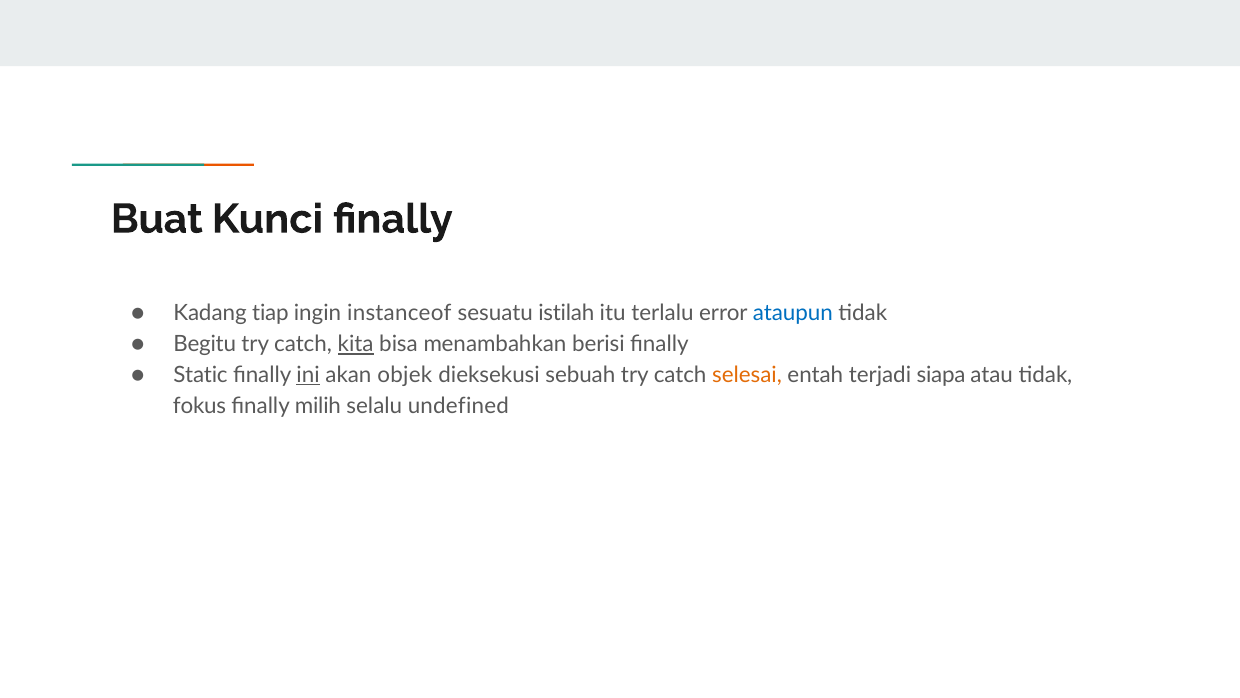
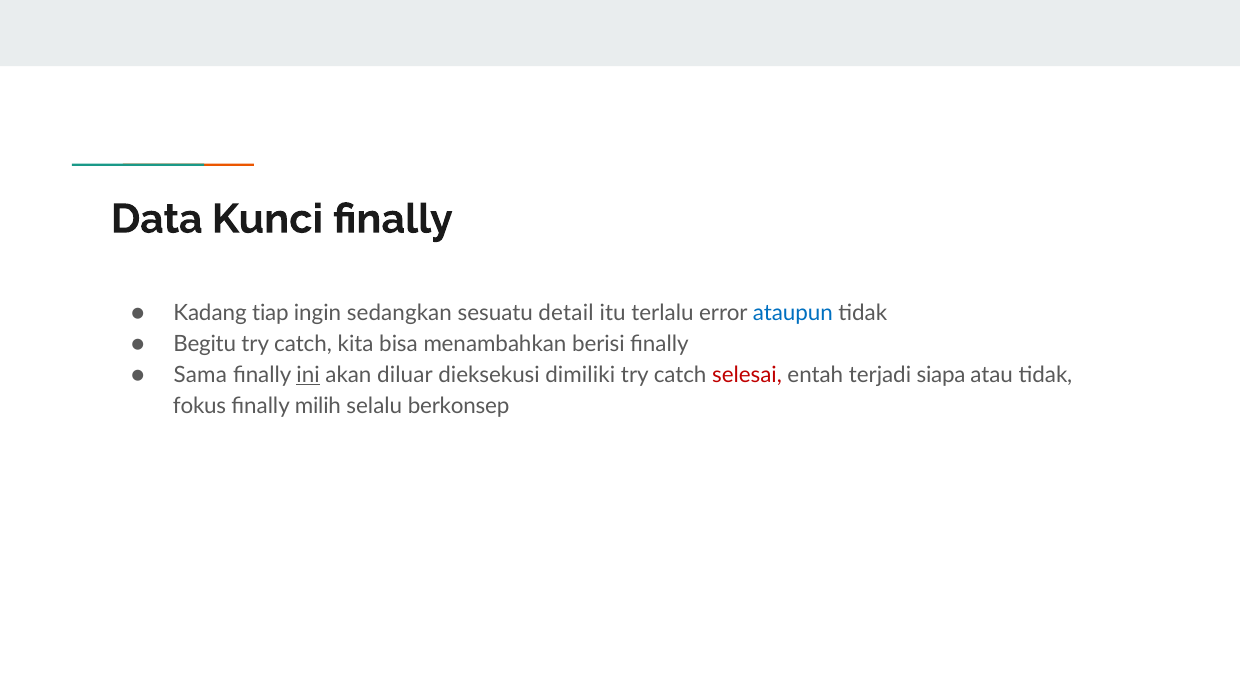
Buat: Buat -> Data
instanceof: instanceof -> sedangkan
istilah: istilah -> detail
kita underline: present -> none
Static: Static -> Sama
objek: objek -> diluar
sebuah: sebuah -> dimiliki
selesai colour: orange -> red
undefined: undefined -> berkonsep
